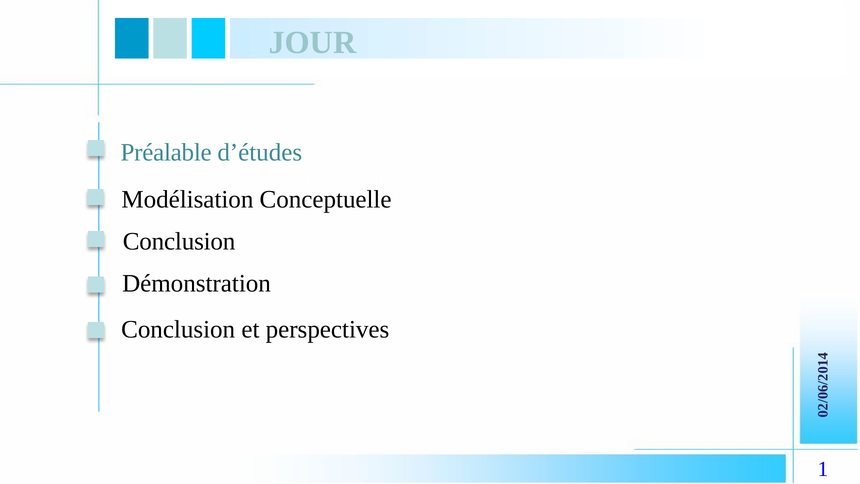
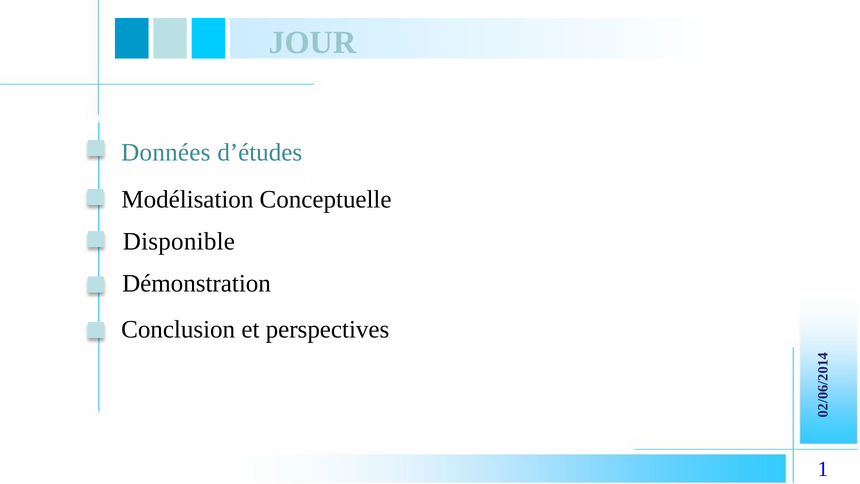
Préalable at (166, 152): Préalable -> Données
Conclusion at (179, 241): Conclusion -> Disponible
